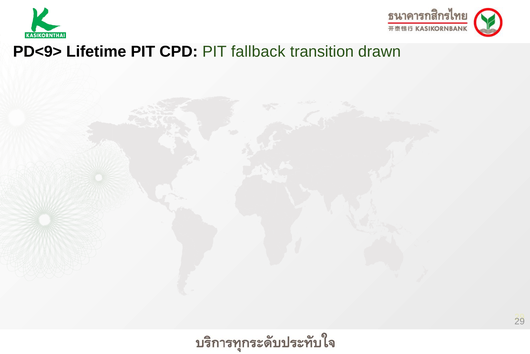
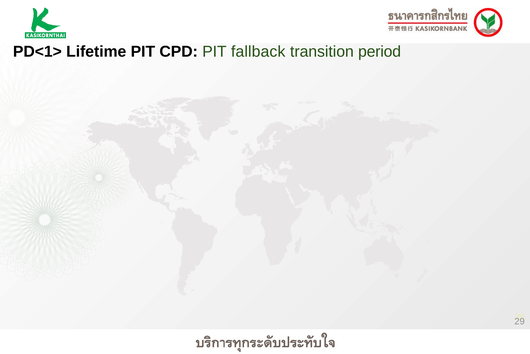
PD<9>: PD<9> -> PD<1>
drawn: drawn -> period
